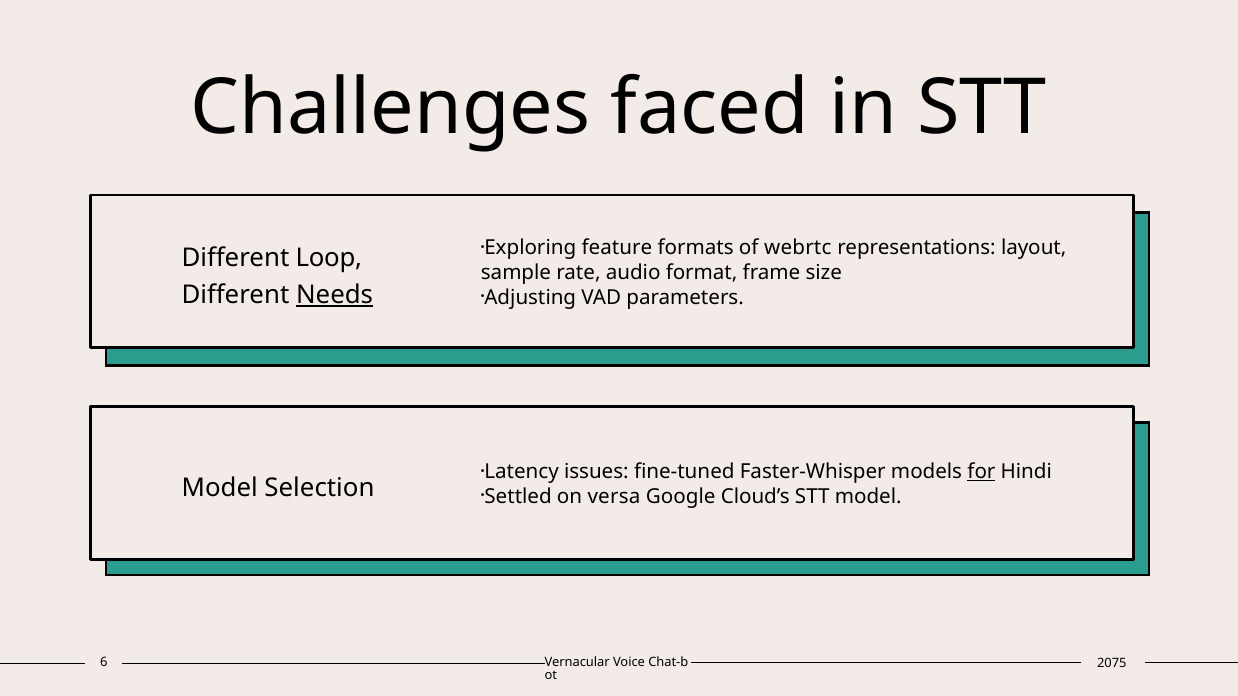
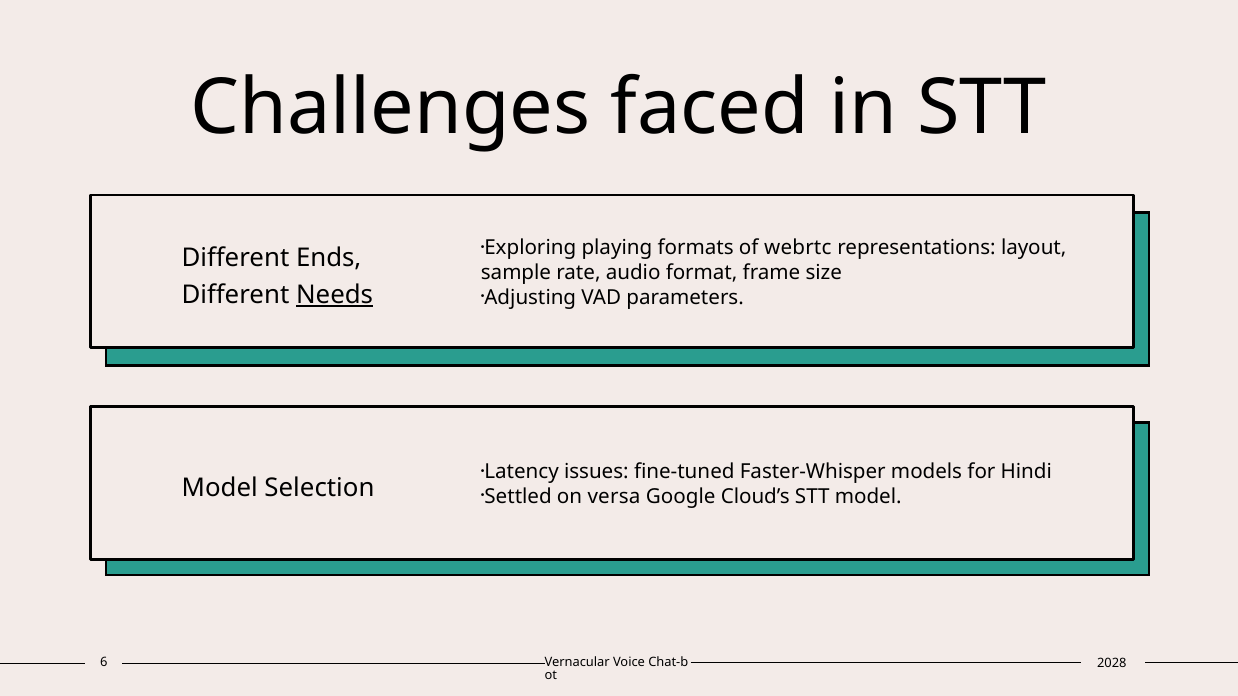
feature: feature -> playing
Loop: Loop -> Ends
for underline: present -> none
2075: 2075 -> 2028
